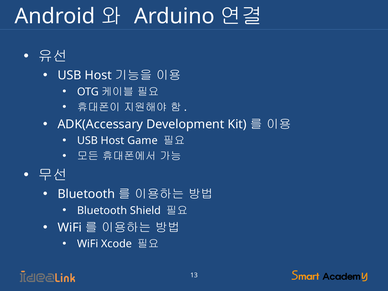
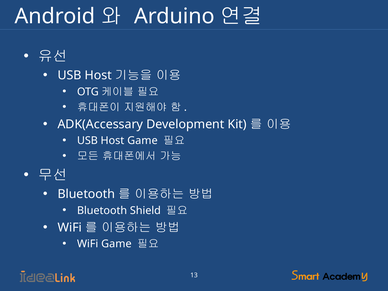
WiFi Xcode: Xcode -> Game
